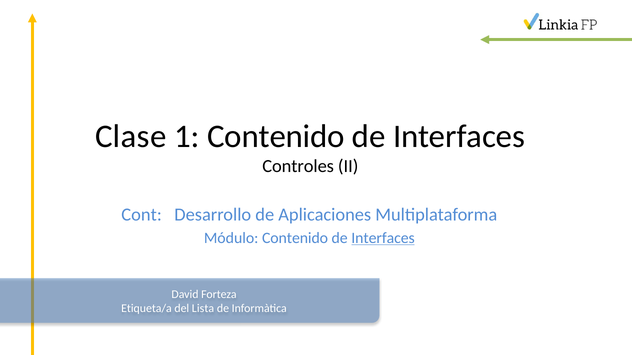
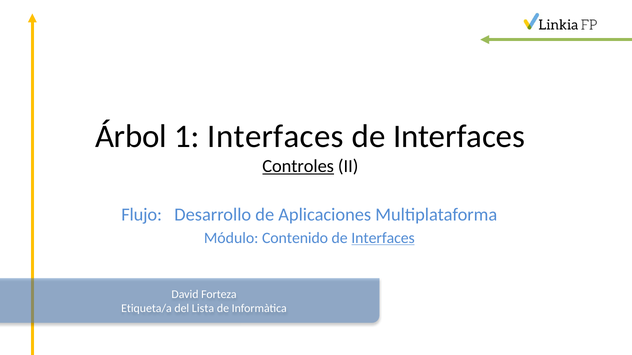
Clase: Clase -> Árbol
1 Contenido: Contenido -> Interfaces
Controles underline: none -> present
Cont: Cont -> Flujo
